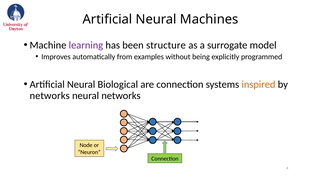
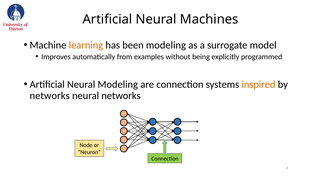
learning colour: purple -> orange
been structure: structure -> modeling
Neural Biological: Biological -> Modeling
